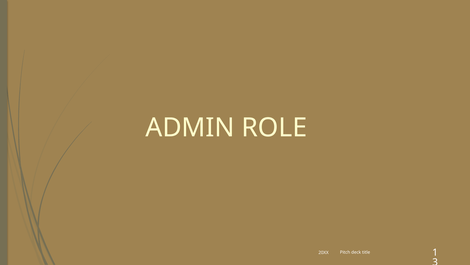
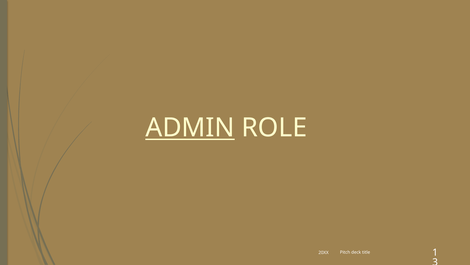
ADMIN underline: none -> present
